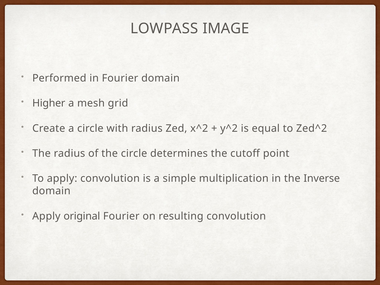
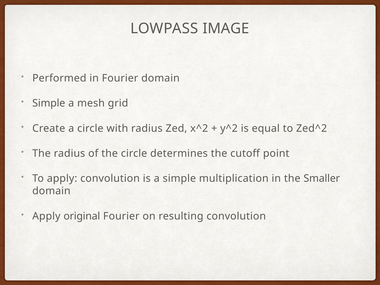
Higher at (49, 103): Higher -> Simple
Inverse: Inverse -> Smaller
